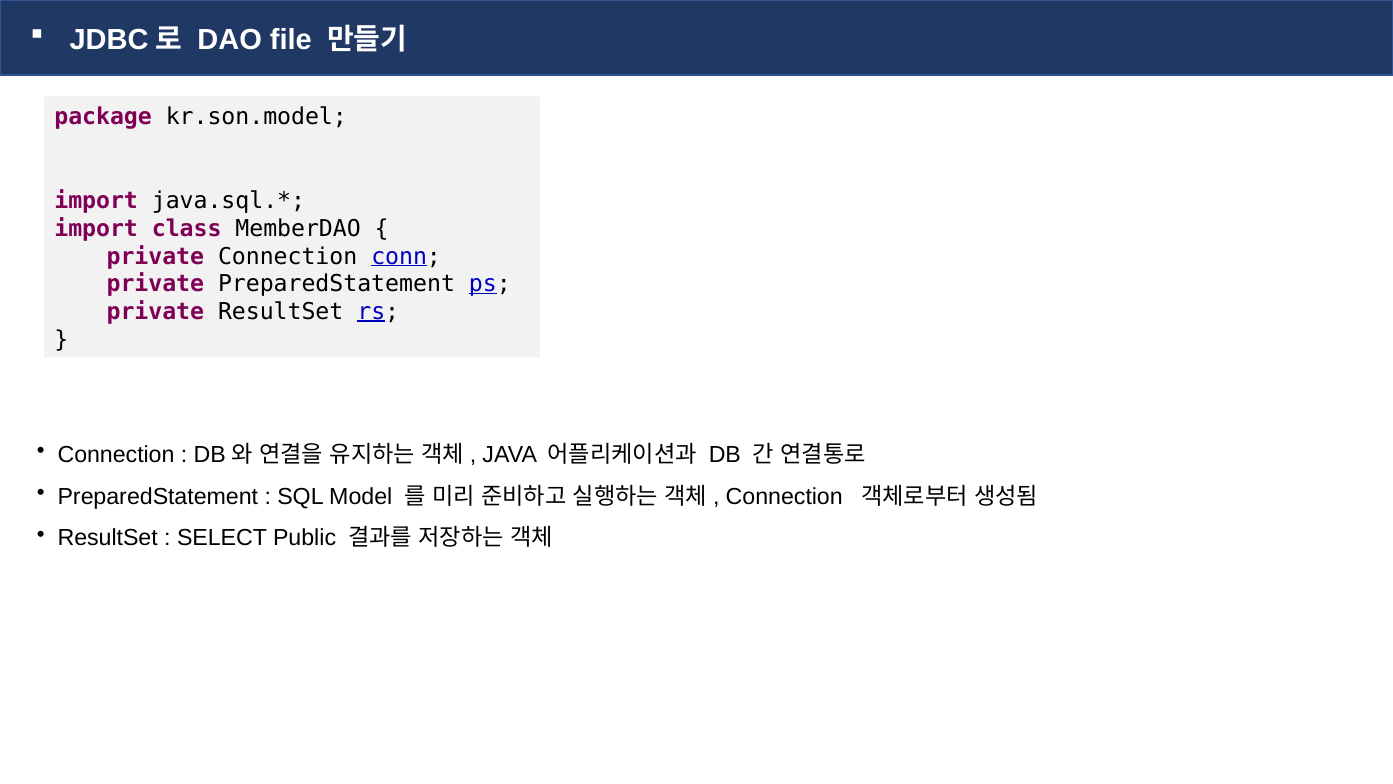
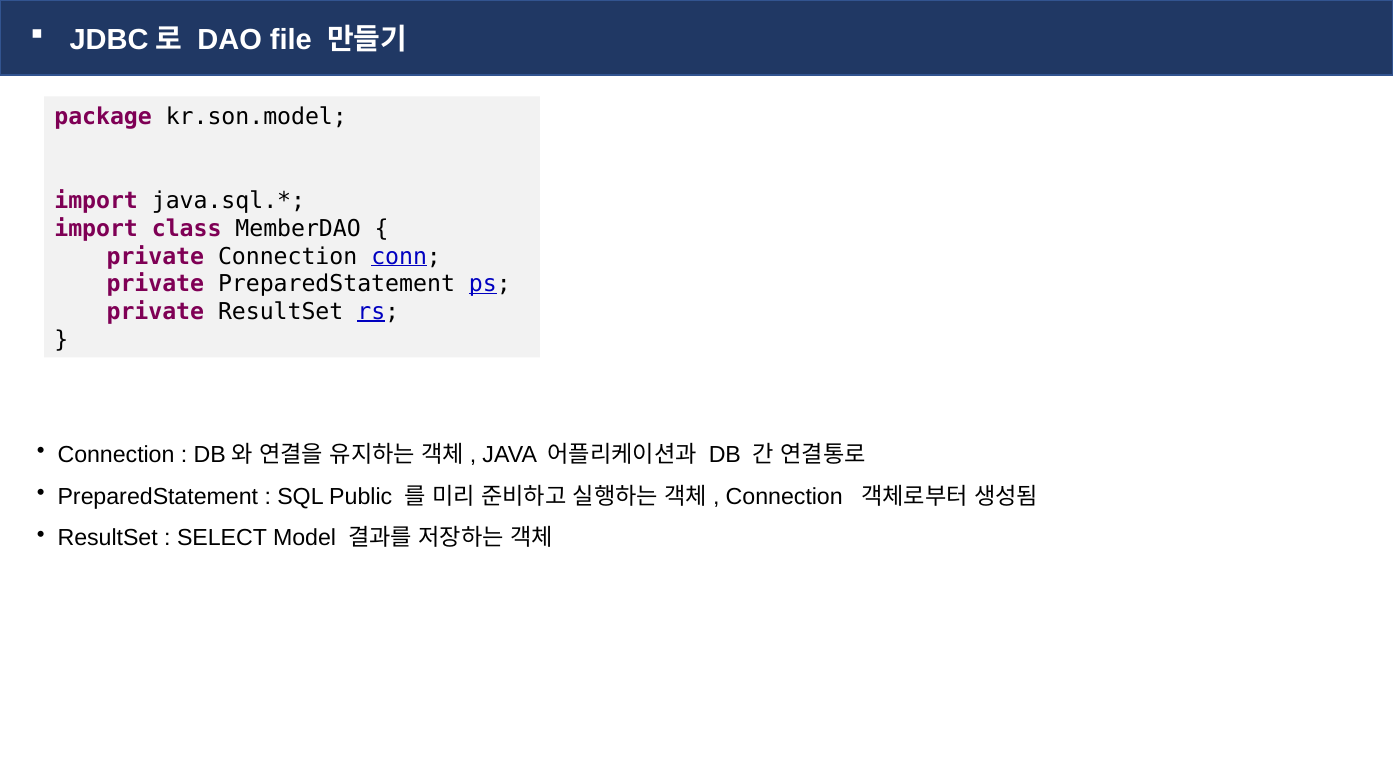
Model: Model -> Public
Public: Public -> Model
